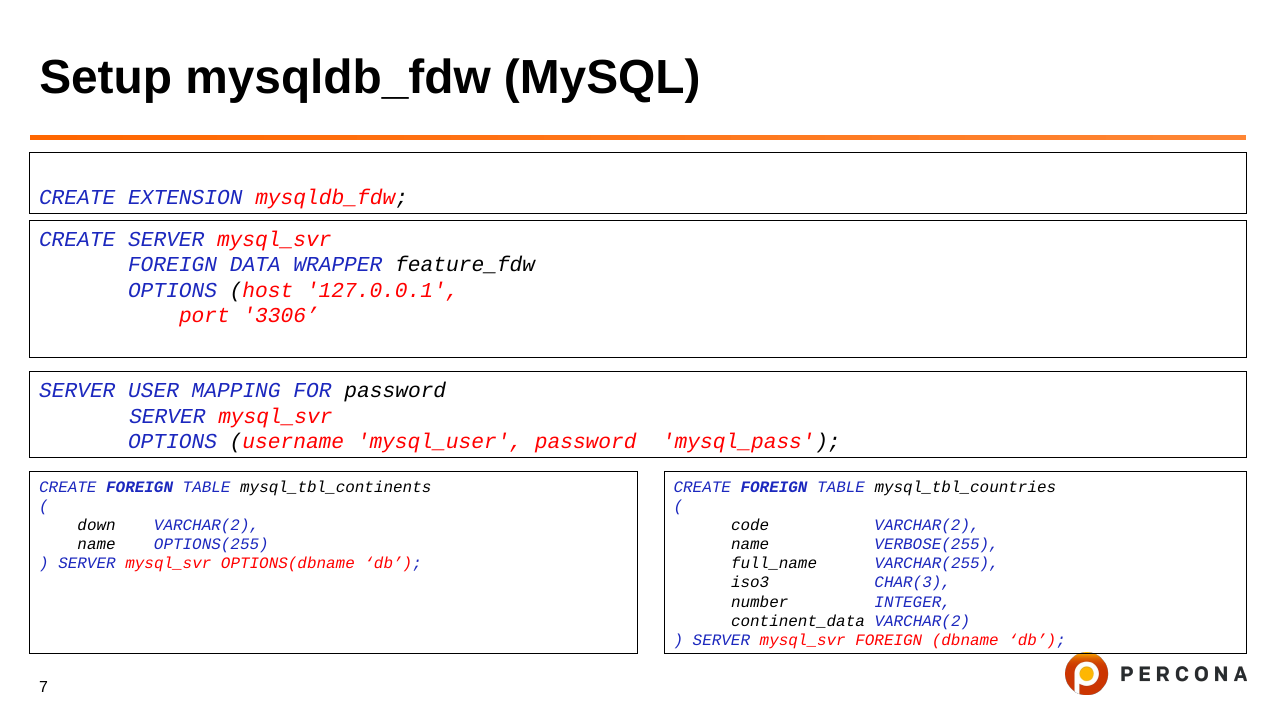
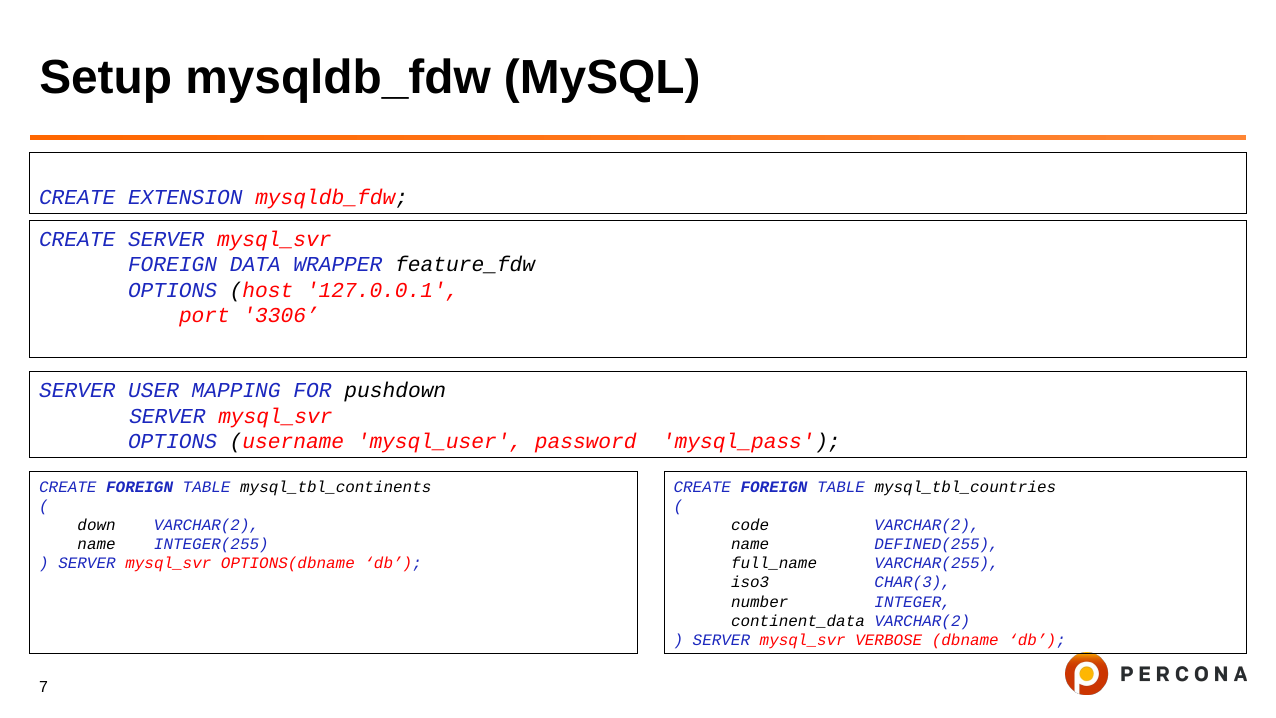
FOR password: password -> pushdown
OPTIONS(255: OPTIONS(255 -> INTEGER(255
VERBOSE(255: VERBOSE(255 -> DEFINED(255
FOREIGN at (889, 640): FOREIGN -> VERBOSE
